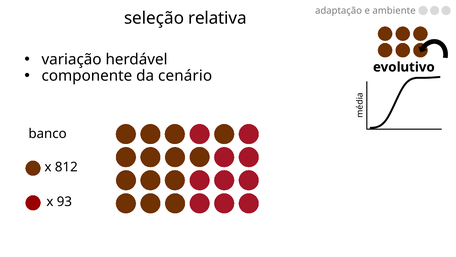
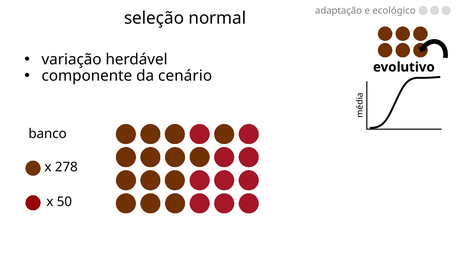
ambiente: ambiente -> ecológico
relativa: relativa -> normal
812: 812 -> 278
93: 93 -> 50
